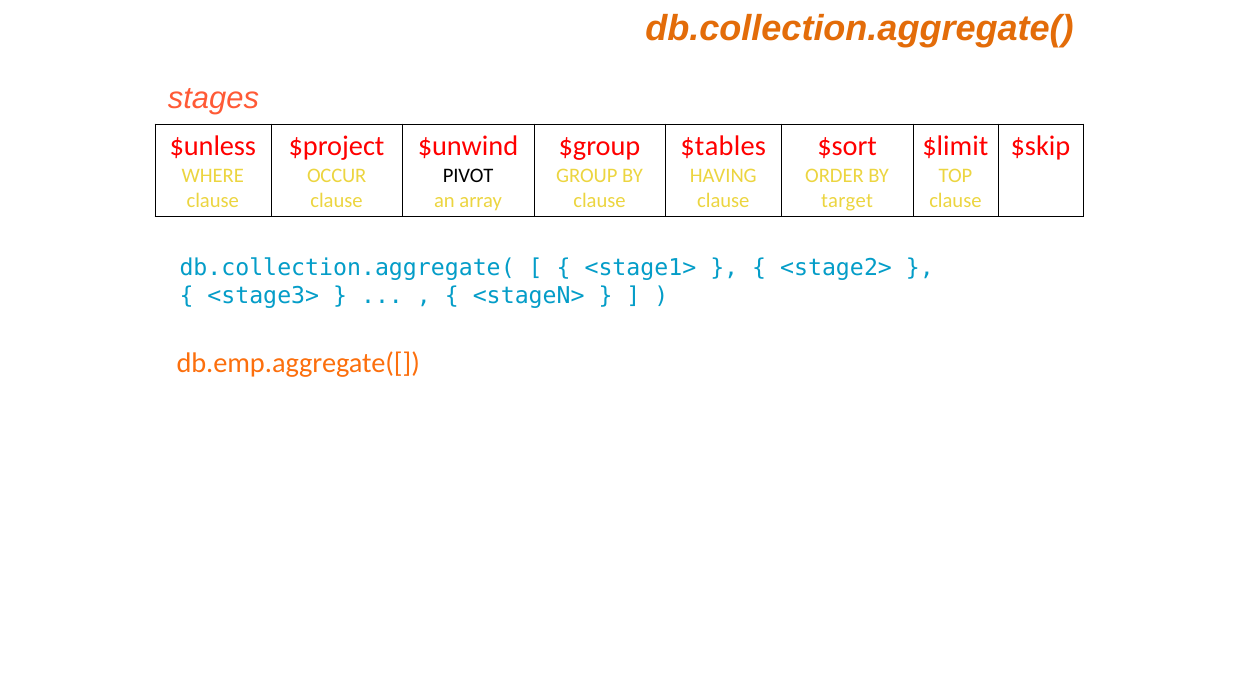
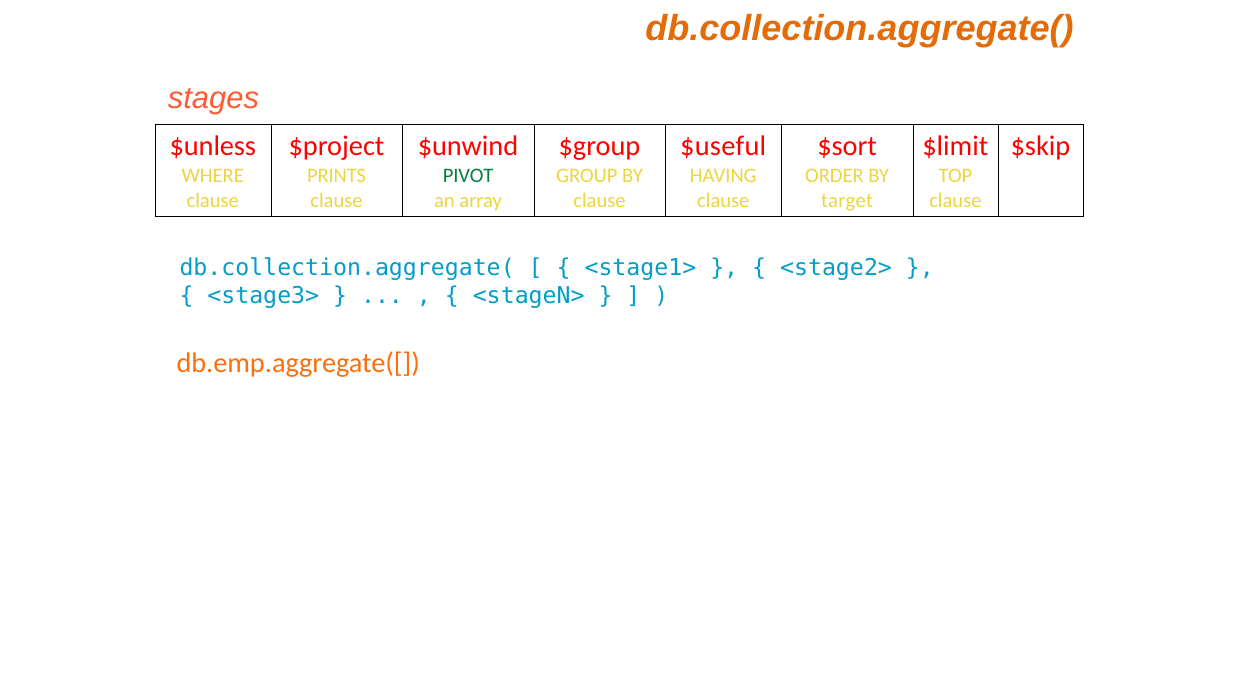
$tables: $tables -> $useful
OCCUR: OCCUR -> PRINTS
PIVOT colour: black -> green
